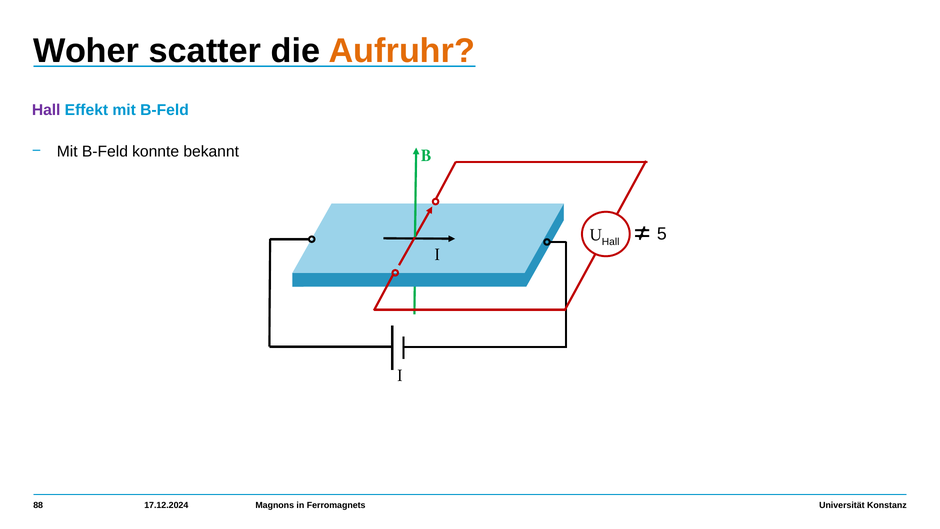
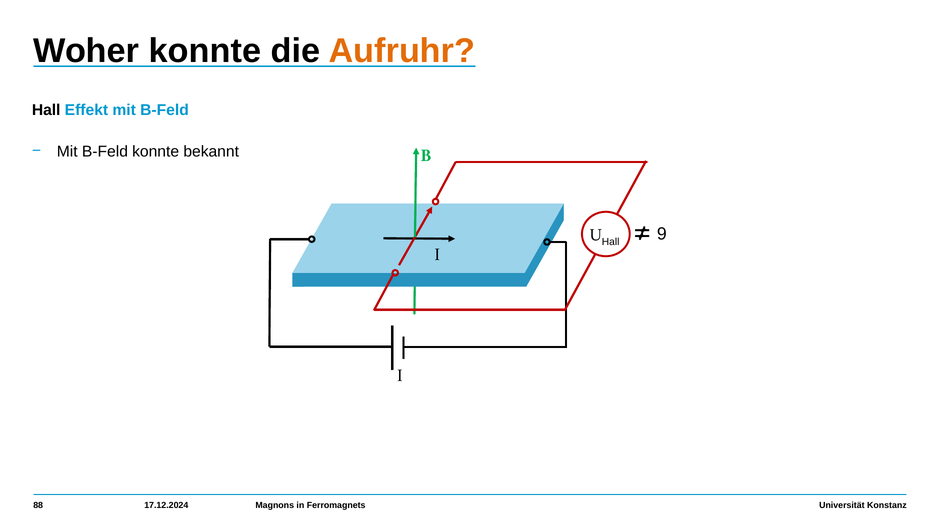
Woher scatter: scatter -> konnte
Hall at (46, 110) colour: purple -> black
5: 5 -> 9
